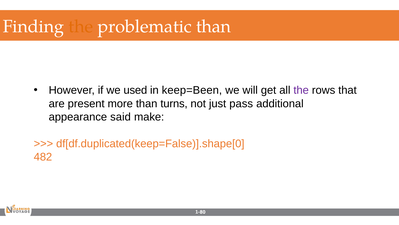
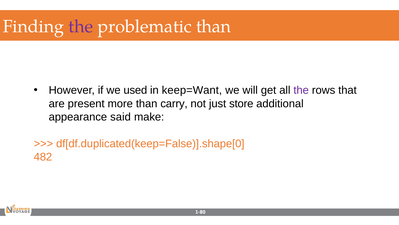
the at (81, 27) colour: orange -> purple
keep=Been: keep=Been -> keep=Want
turns: turns -> carry
pass: pass -> store
